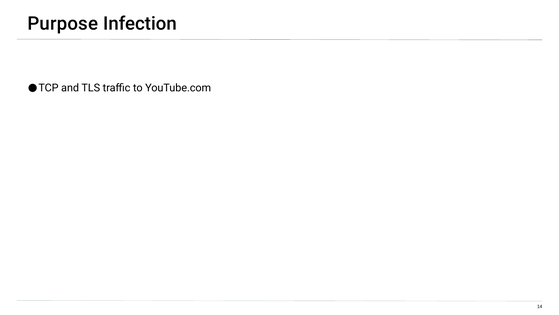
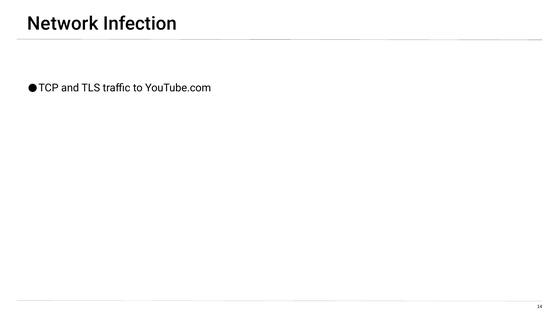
Purpose: Purpose -> Network
